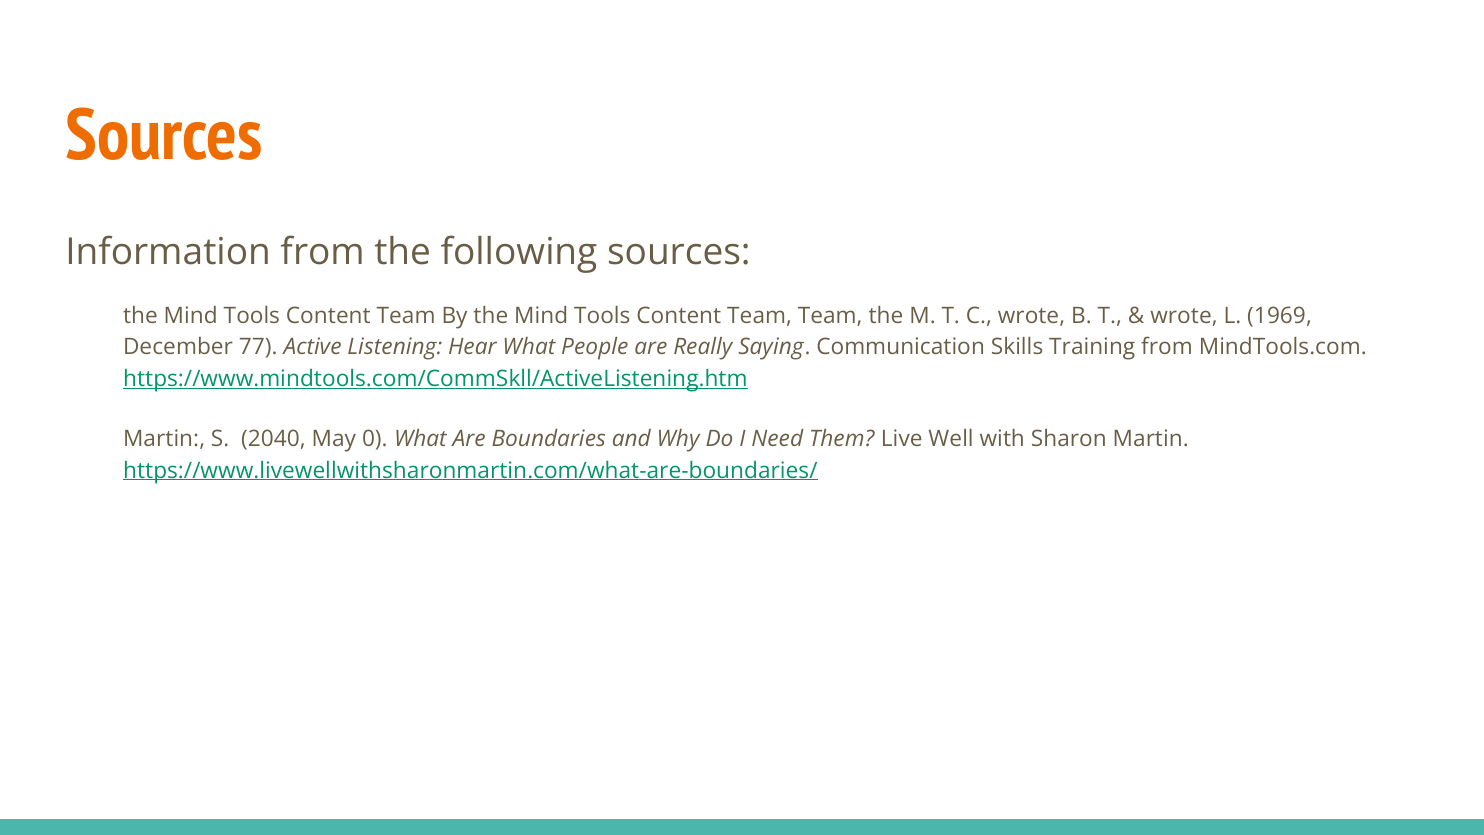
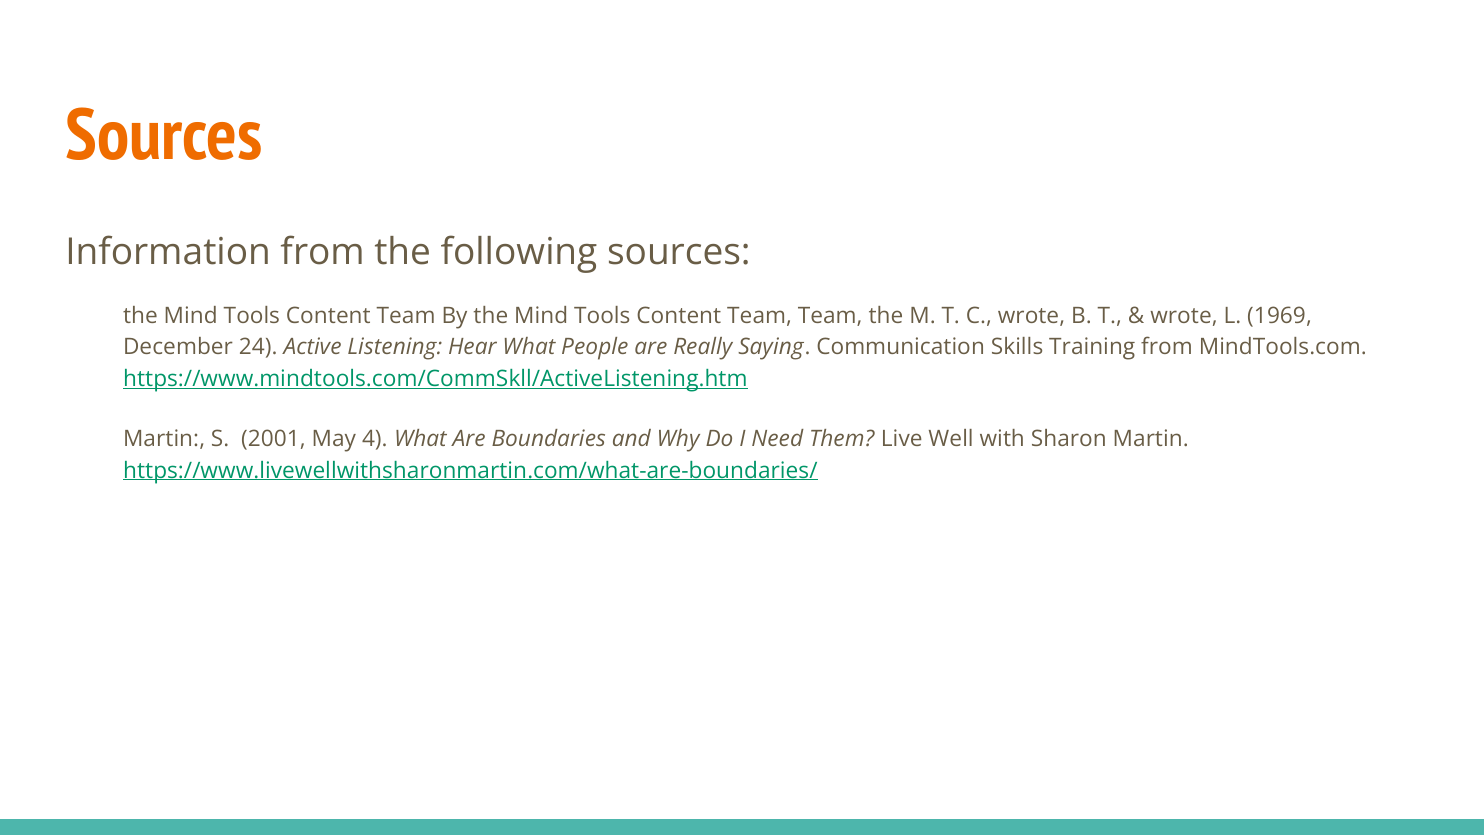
77: 77 -> 24
2040: 2040 -> 2001
0: 0 -> 4
